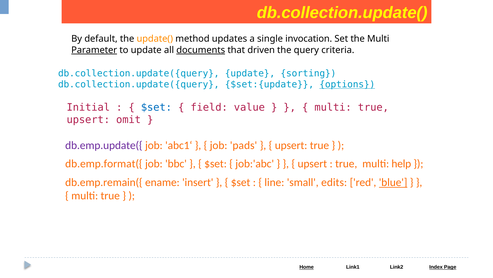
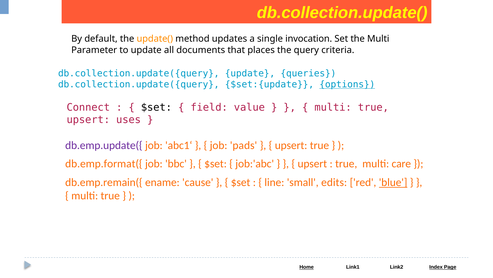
Parameter underline: present -> none
documents underline: present -> none
driven: driven -> places
sorting: sorting -> queries
Initial: Initial -> Connect
$set at (156, 107) colour: blue -> black
omit: omit -> uses
help: help -> care
insert: insert -> cause
